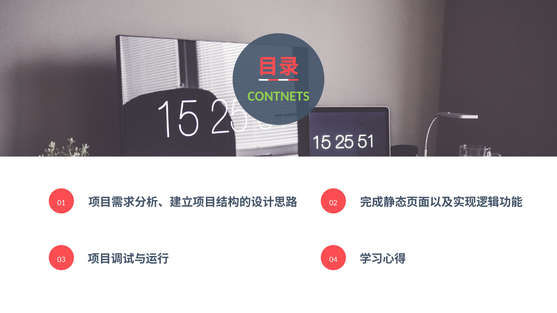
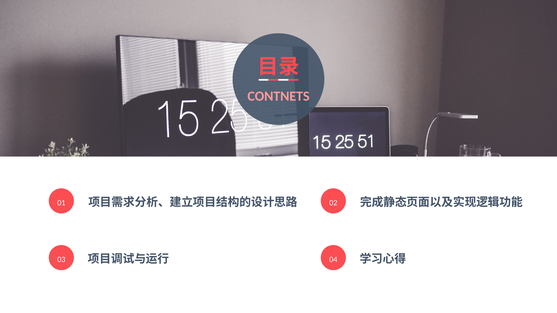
CONTNETS colour: light green -> pink
